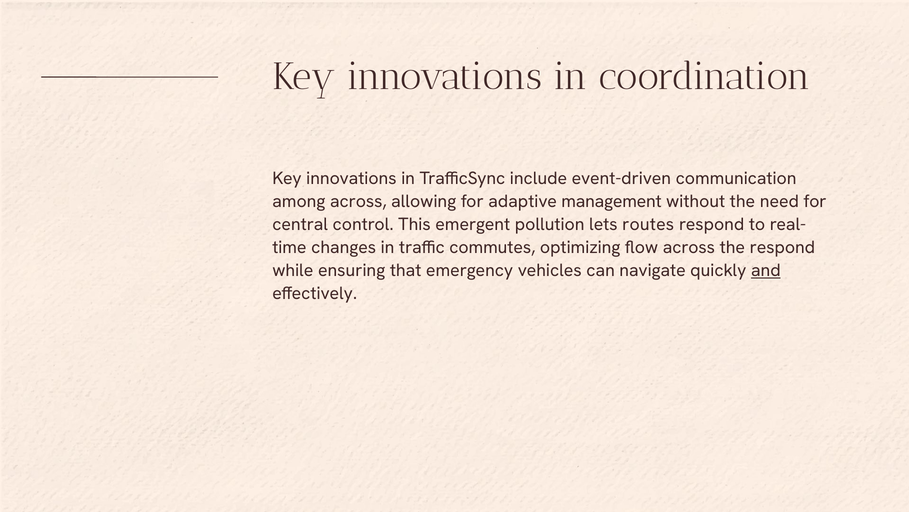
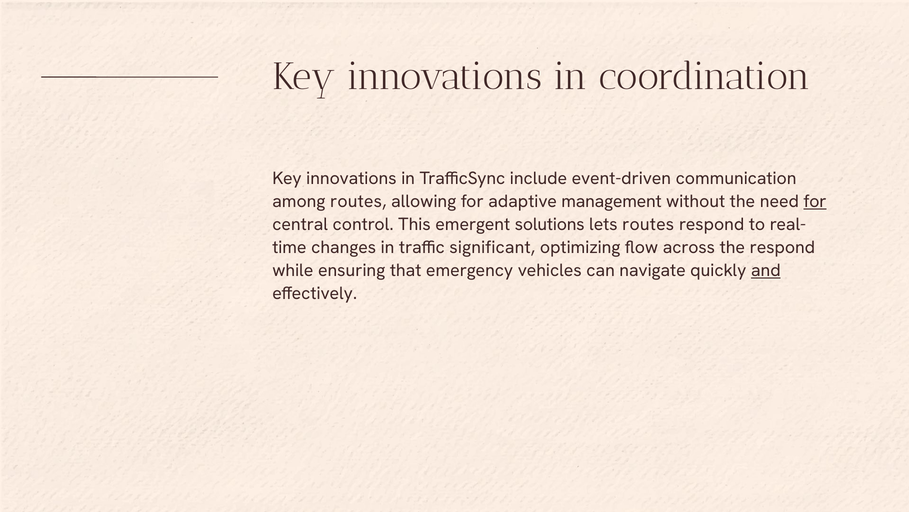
among across: across -> routes
for at (815, 201) underline: none -> present
pollution: pollution -> solutions
commutes: commutes -> significant
